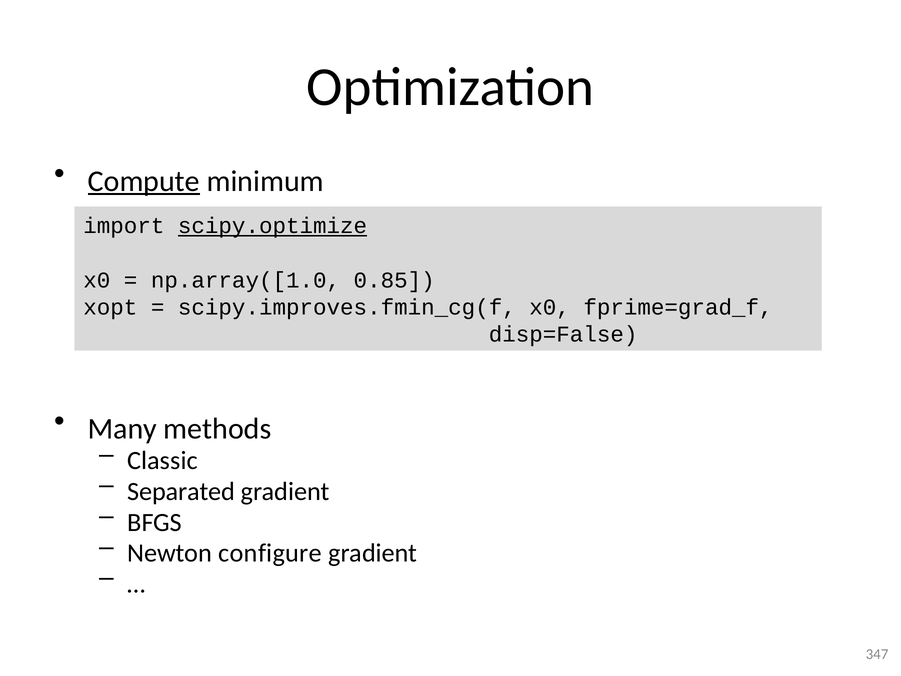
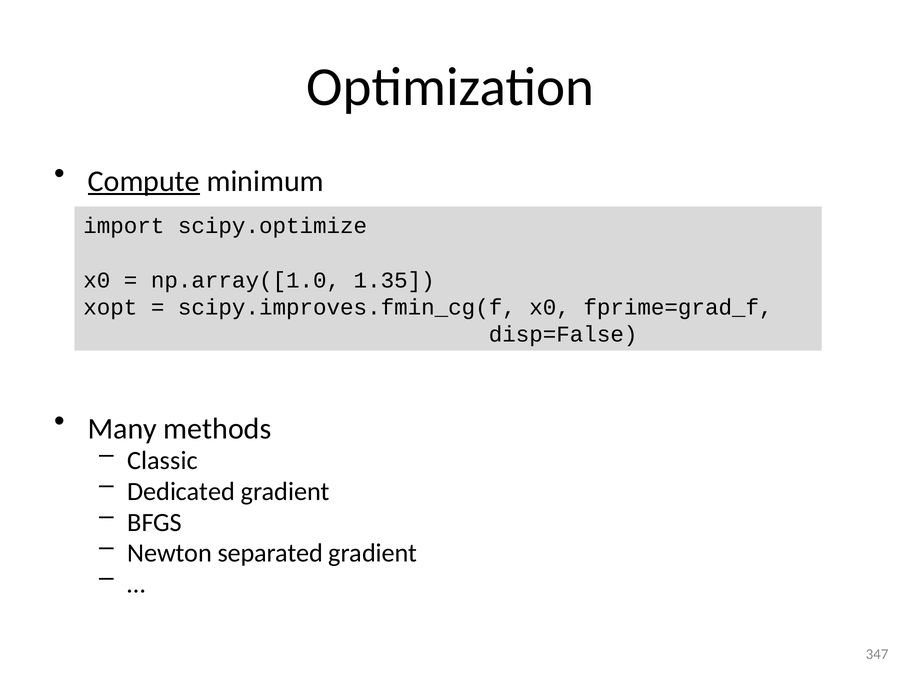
scipy.optimize underline: present -> none
0.85: 0.85 -> 1.35
Separated: Separated -> Dedicated
configure: configure -> separated
